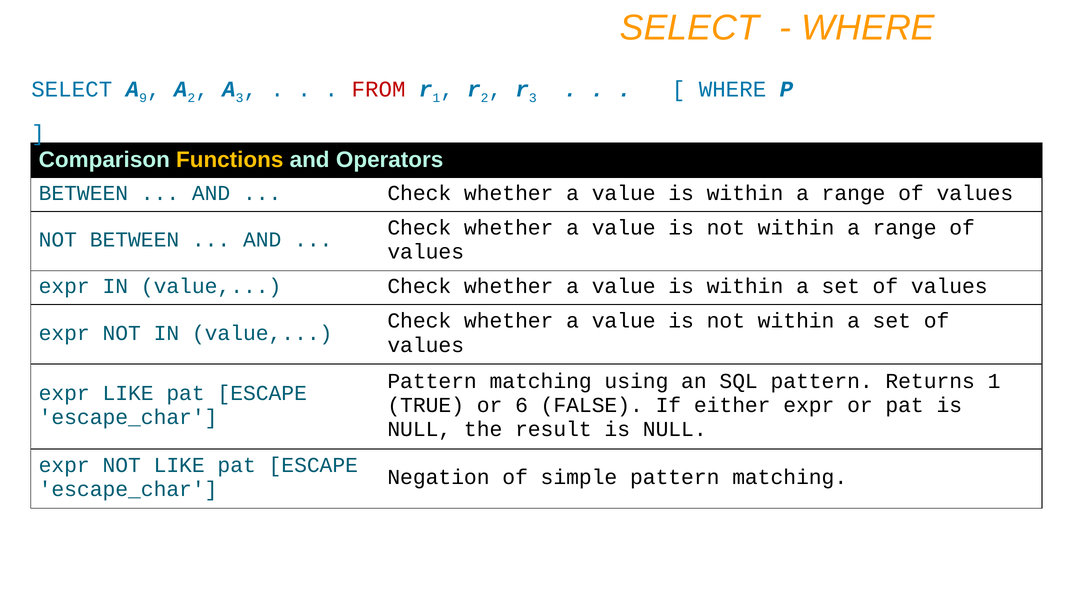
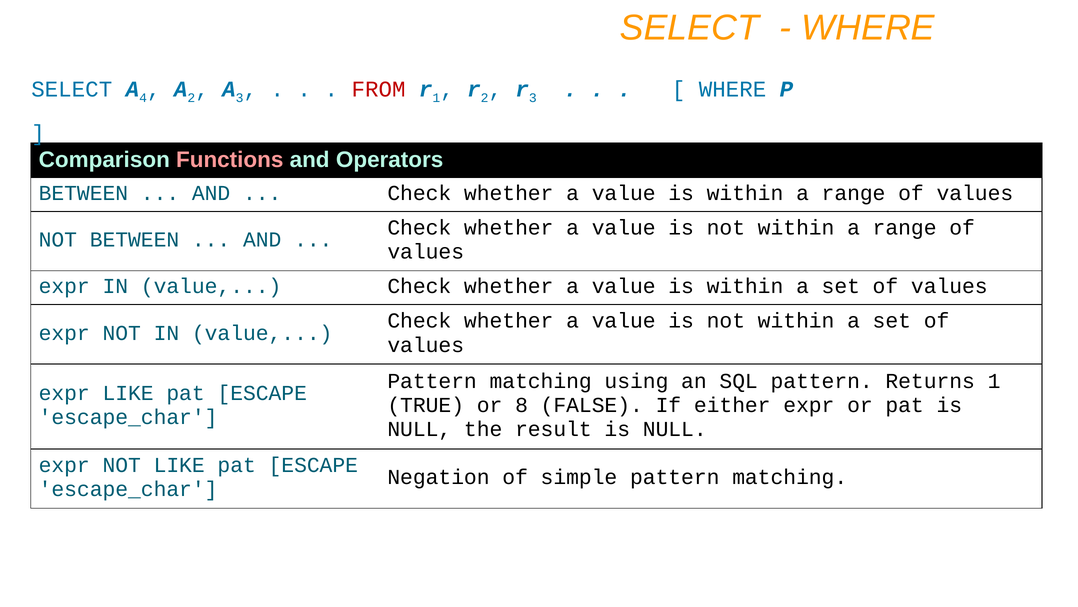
9: 9 -> 4
Functions colour: yellow -> pink
6: 6 -> 8
